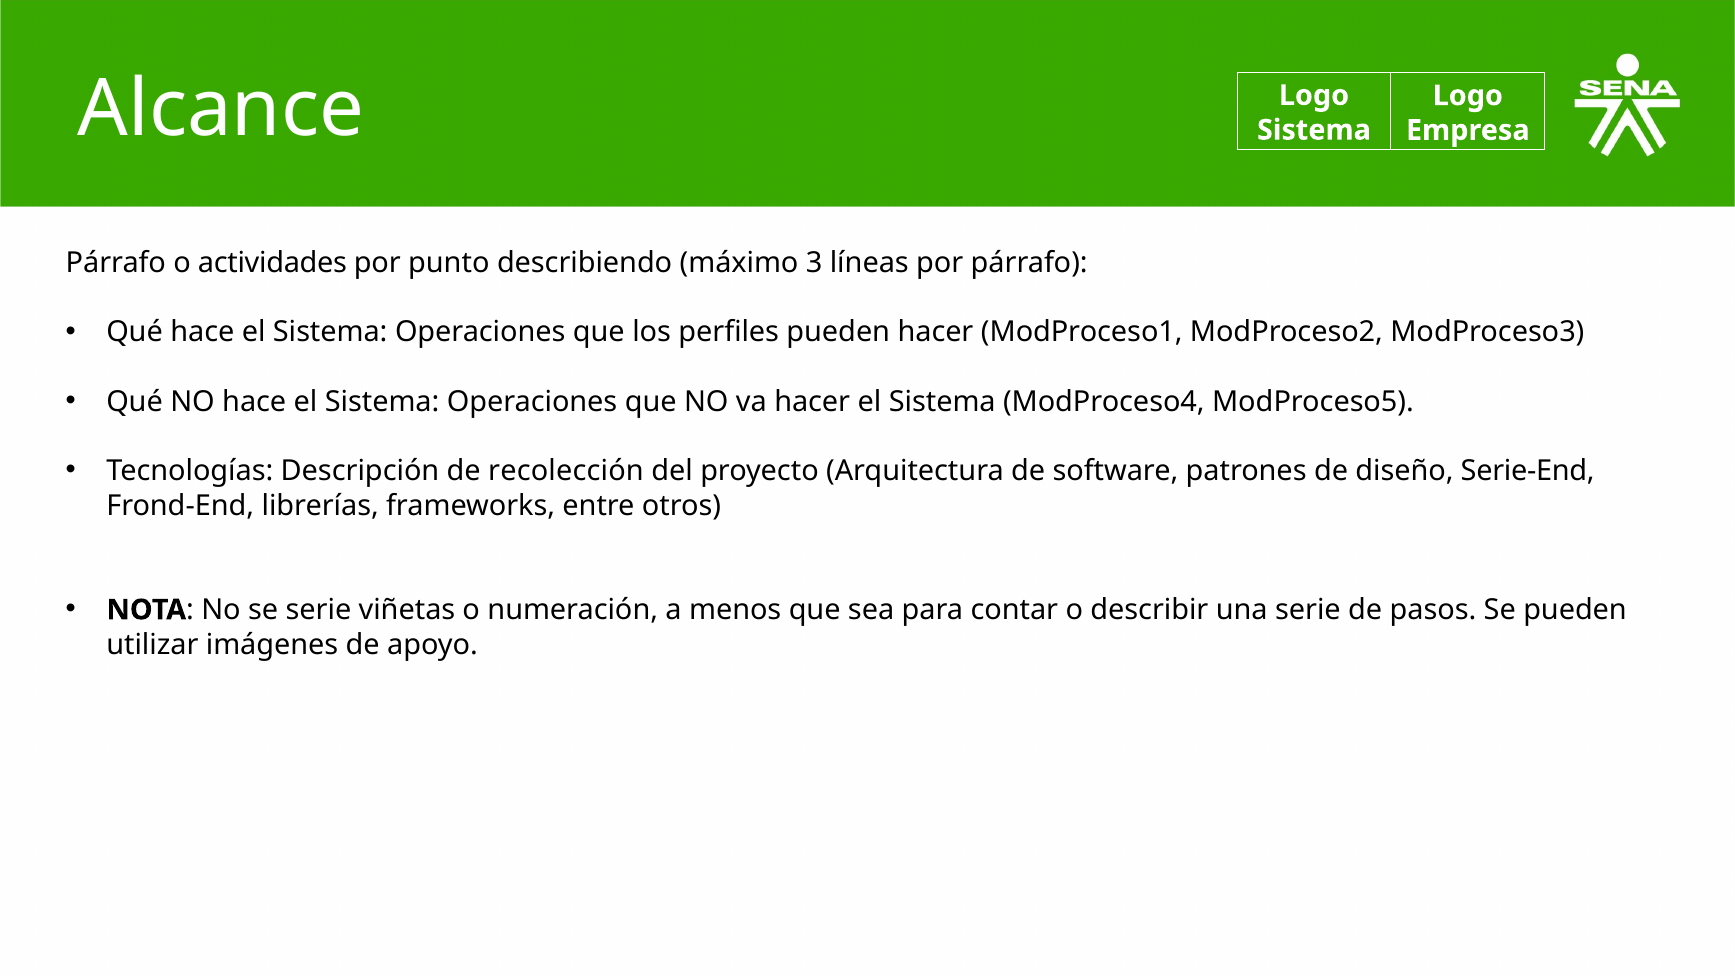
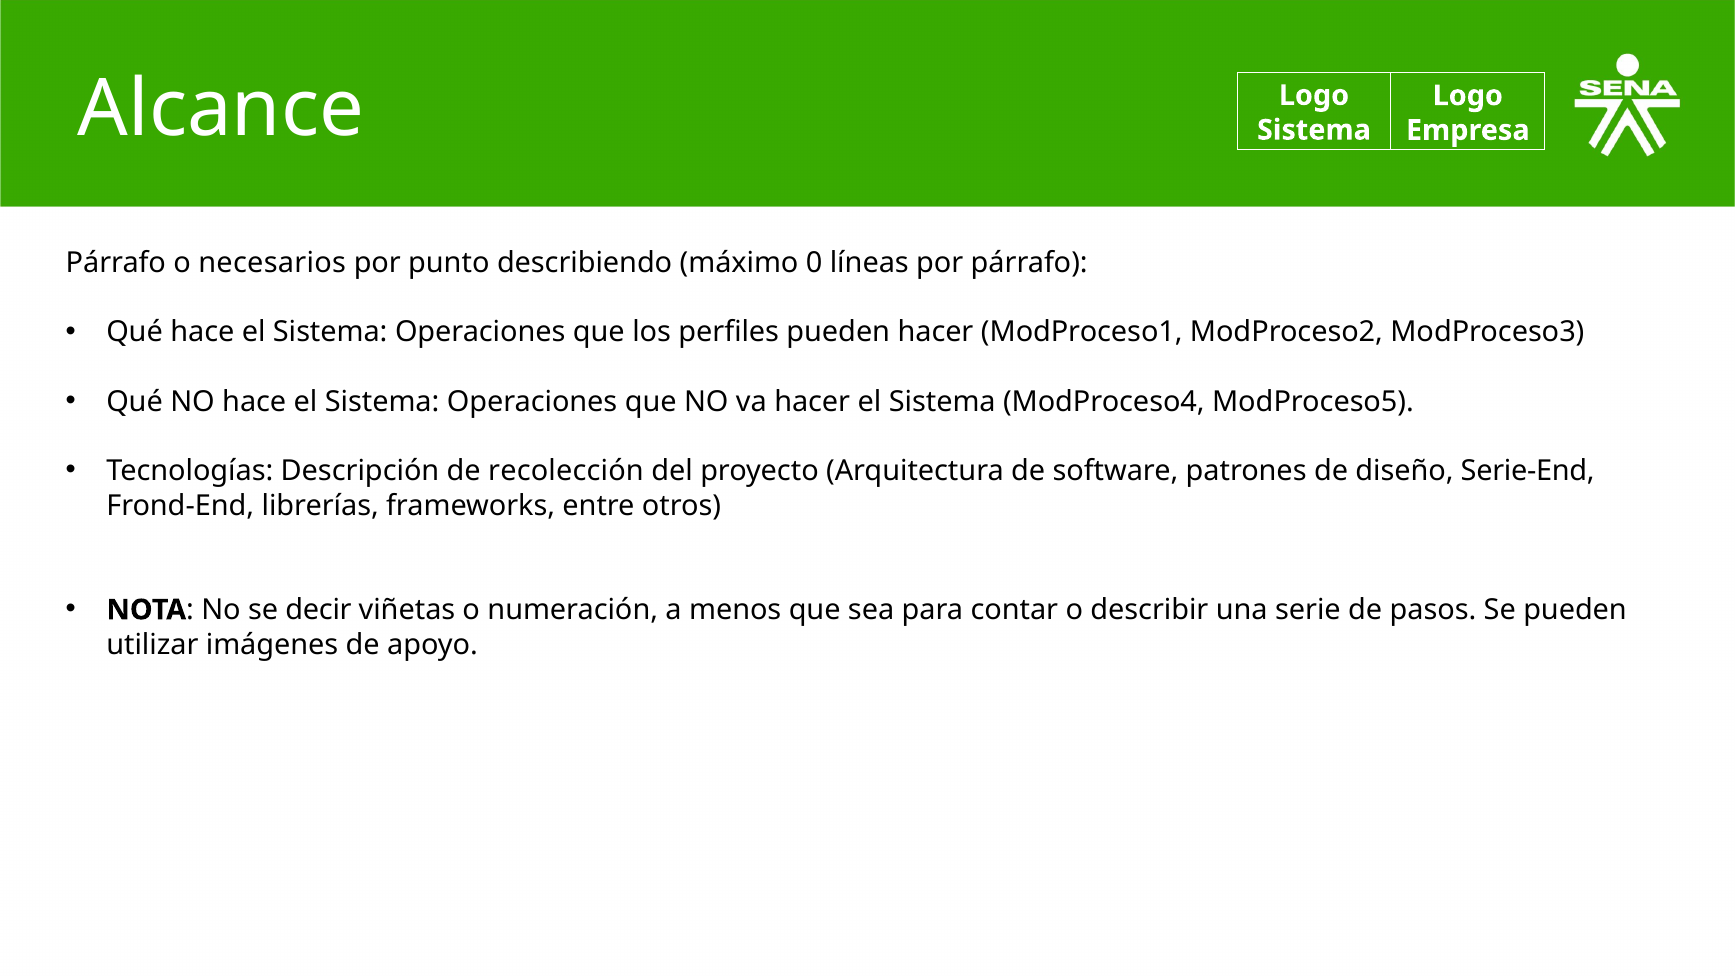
actividades: actividades -> necesarios
3: 3 -> 0
se serie: serie -> decir
